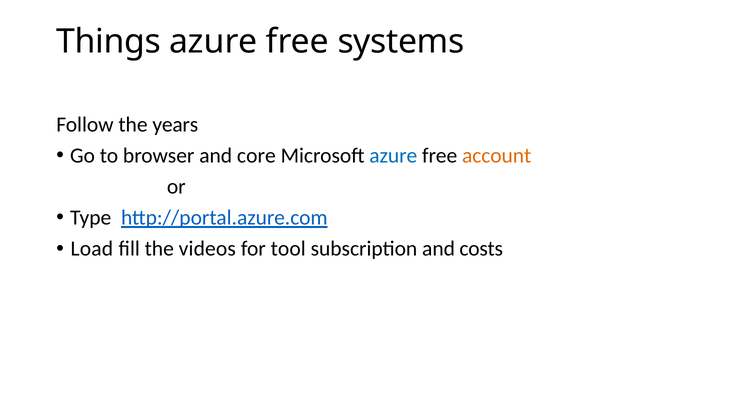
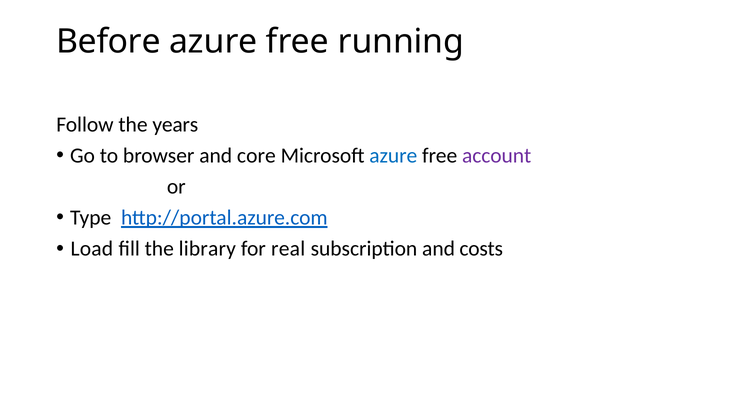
Things: Things -> Before
systems: systems -> running
account colour: orange -> purple
videos: videos -> library
tool: tool -> real
